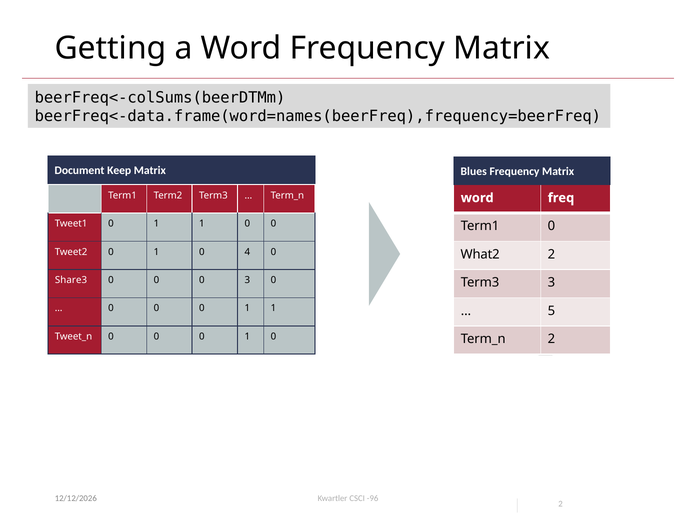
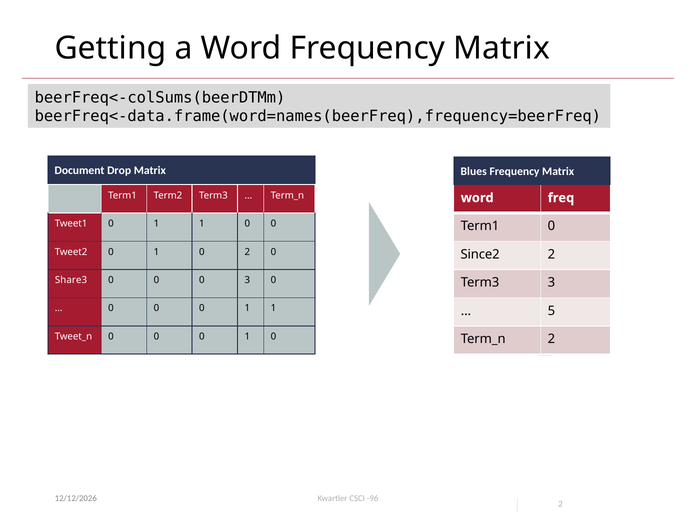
Keep: Keep -> Drop
0 4: 4 -> 2
What2: What2 -> Since2
